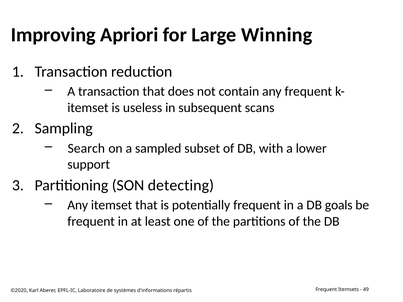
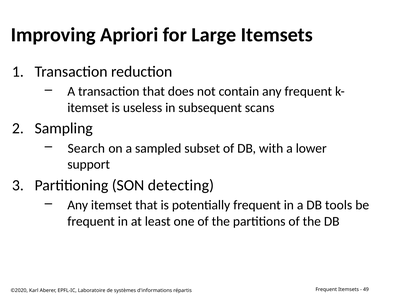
Large Winning: Winning -> Itemsets
goals: goals -> tools
